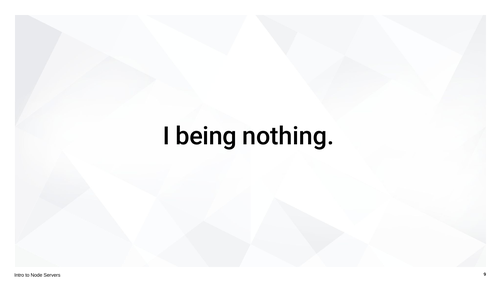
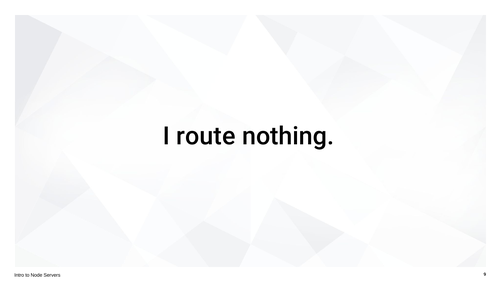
being: being -> route
